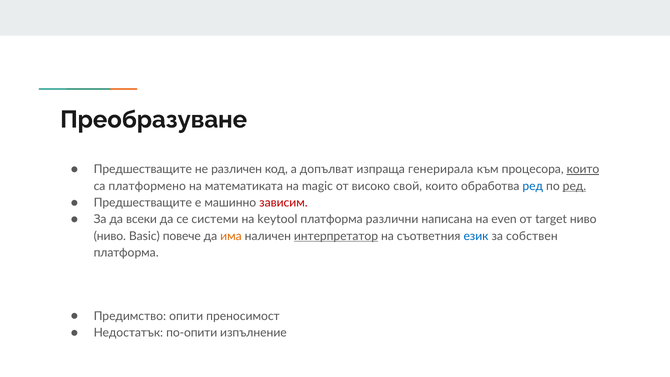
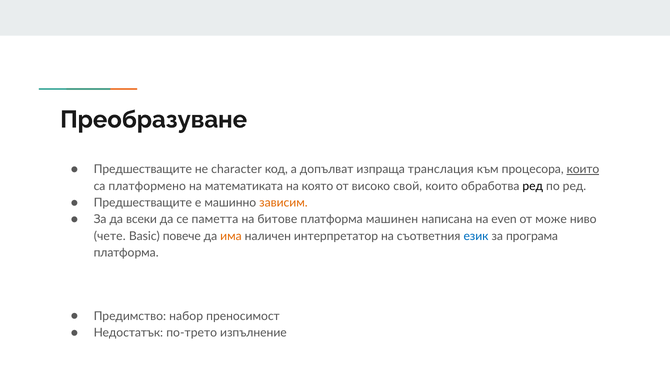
различен: различен -> character
генерирала: генерирала -> транслация
magic: magic -> която
ред at (533, 186) colour: blue -> black
ред at (574, 186) underline: present -> none
зависим colour: red -> orange
системи: системи -> паметта
keytool: keytool -> битове
различни: различни -> машинен
target: target -> може
ниво at (110, 236): ниво -> чете
интерпретатор underline: present -> none
собствен: собствен -> програма
опити: опити -> набор
по-опити: по-опити -> по-трето
